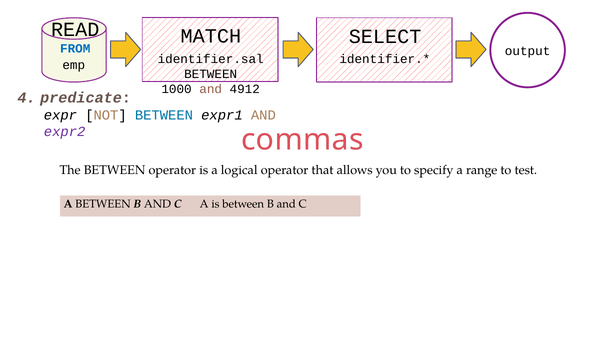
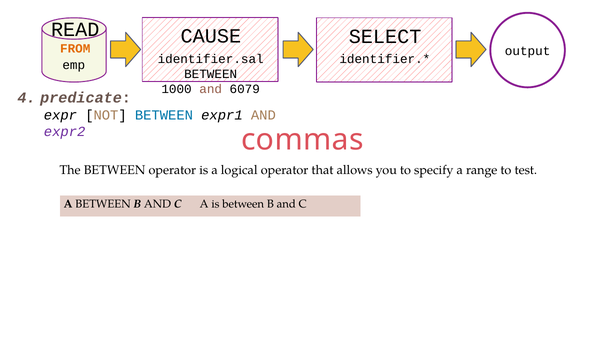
MATCH: MATCH -> CAUSE
FROM colour: blue -> orange
4912: 4912 -> 6079
